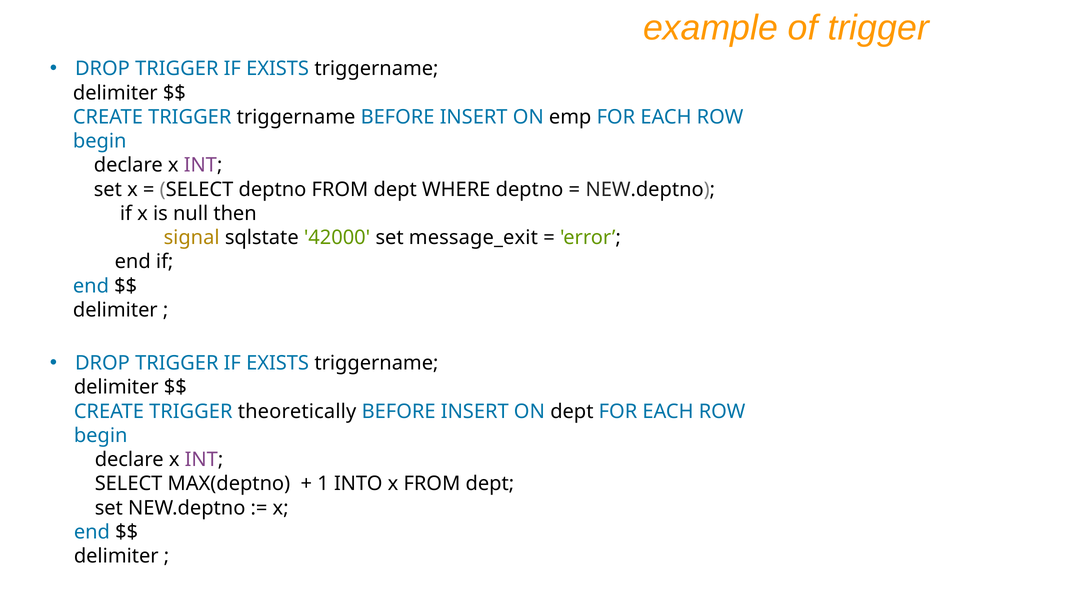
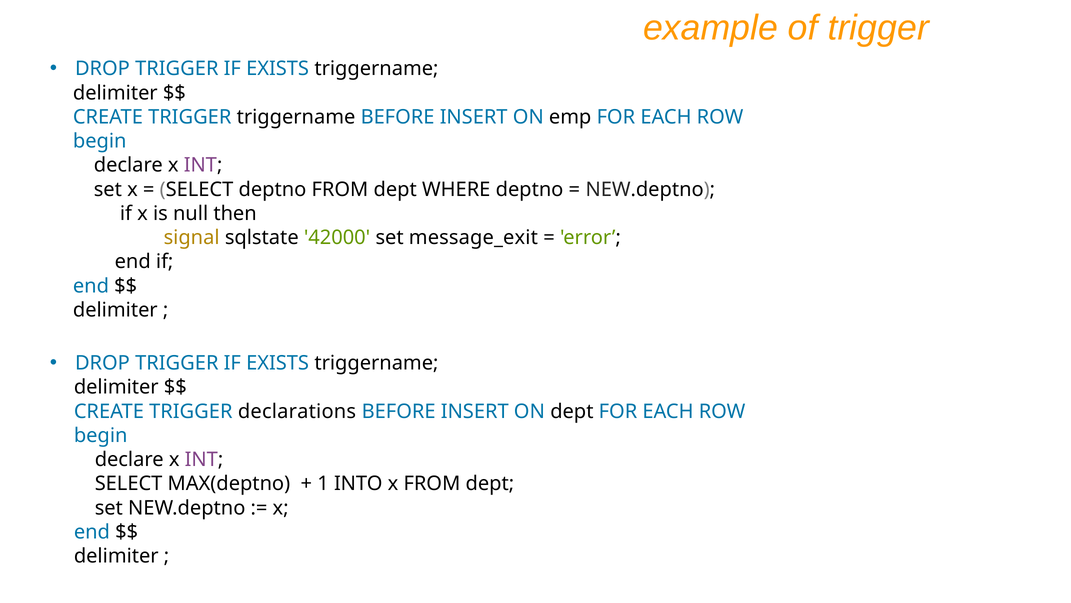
theoretically: theoretically -> declarations
